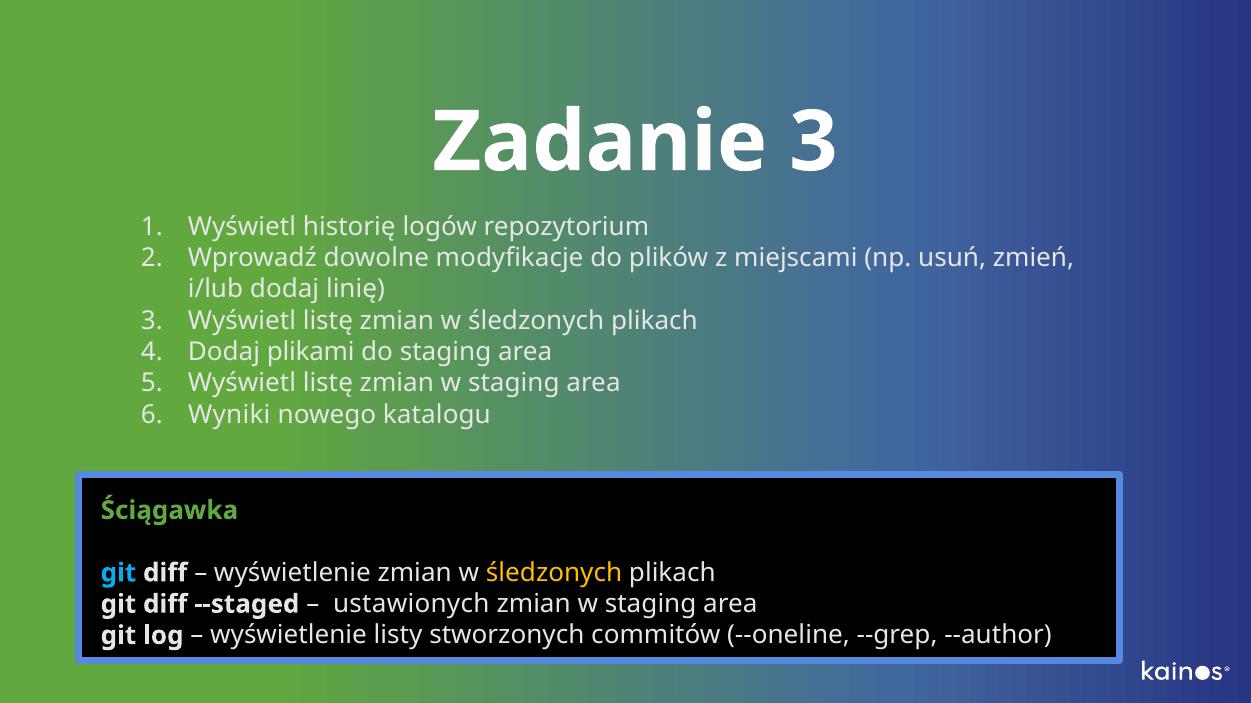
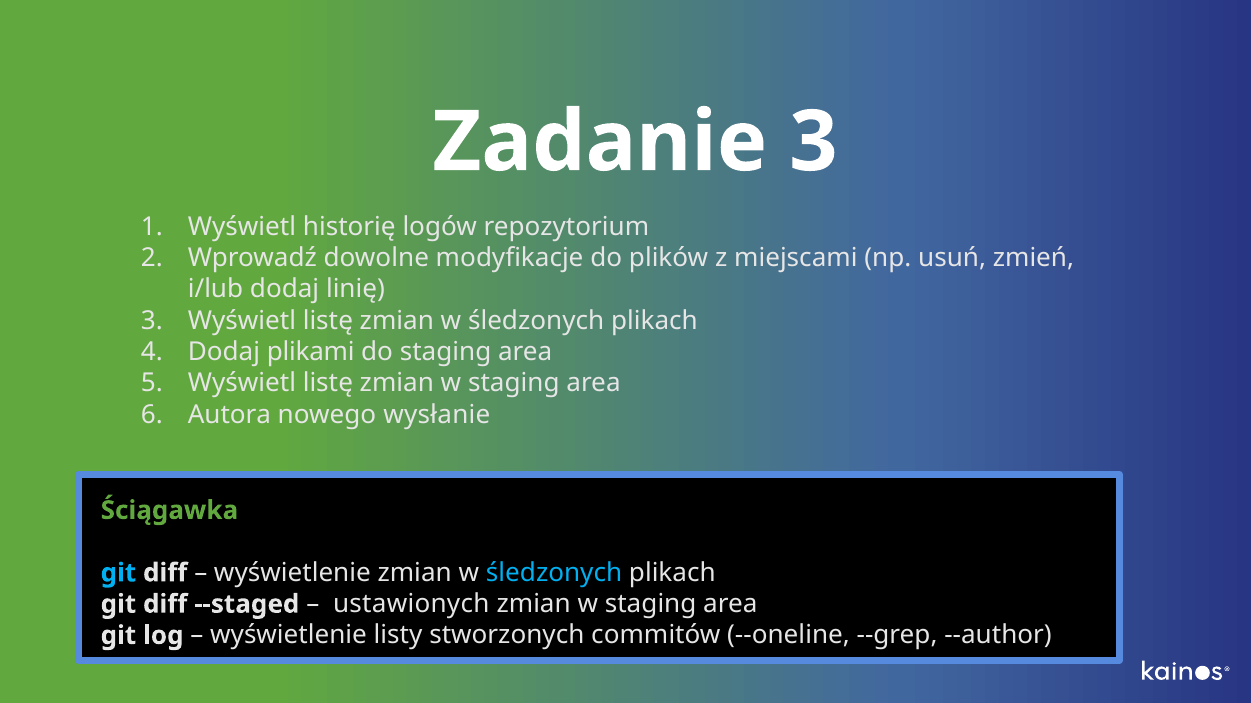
Wyniki: Wyniki -> Autora
katalogu: katalogu -> wysłanie
śledzonych at (554, 573) colour: yellow -> light blue
